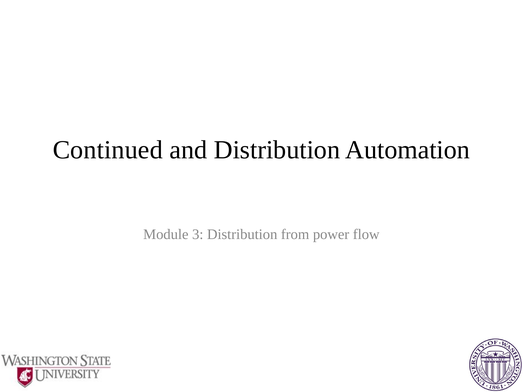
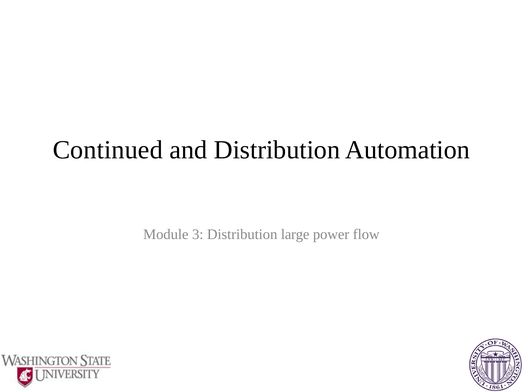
from: from -> large
